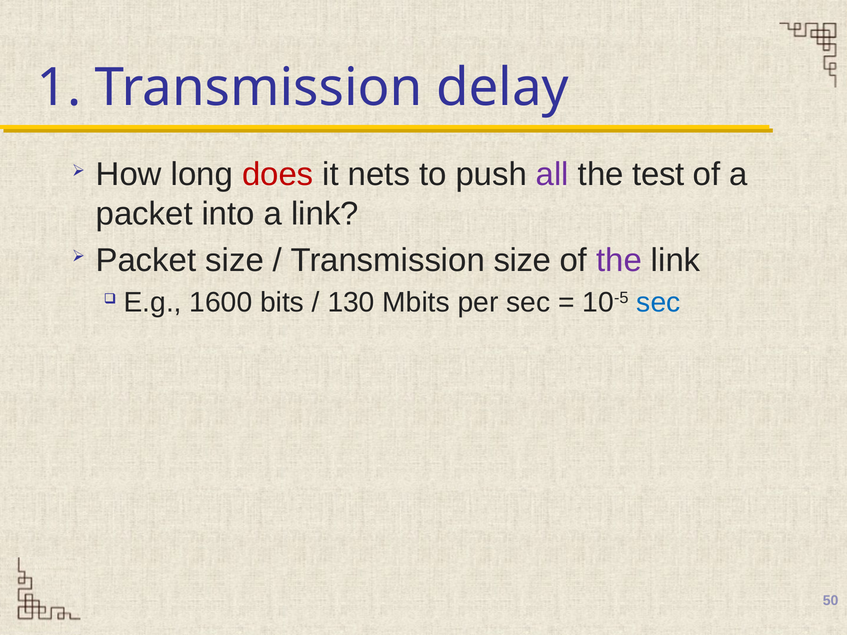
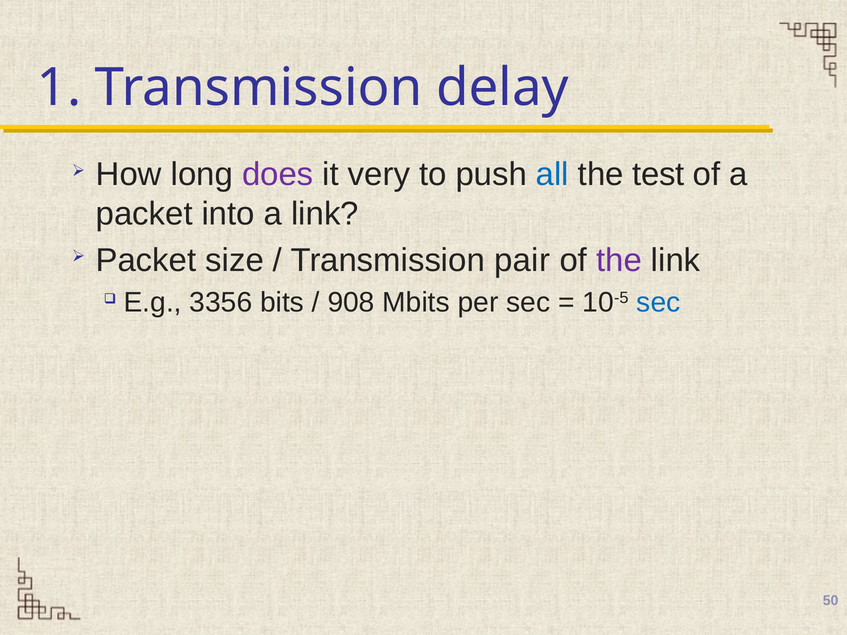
does colour: red -> purple
nets: nets -> very
all colour: purple -> blue
Transmission size: size -> pair
1600: 1600 -> 3356
130: 130 -> 908
